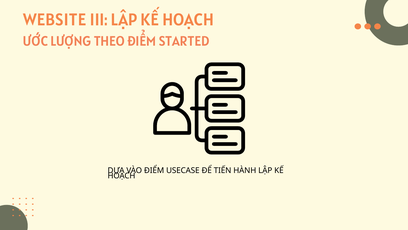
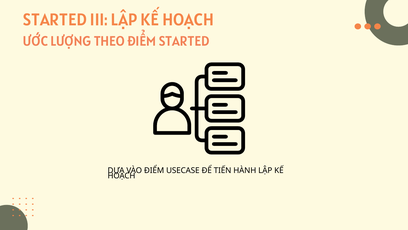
WEBSITE at (55, 20): WEBSITE -> STARTED
